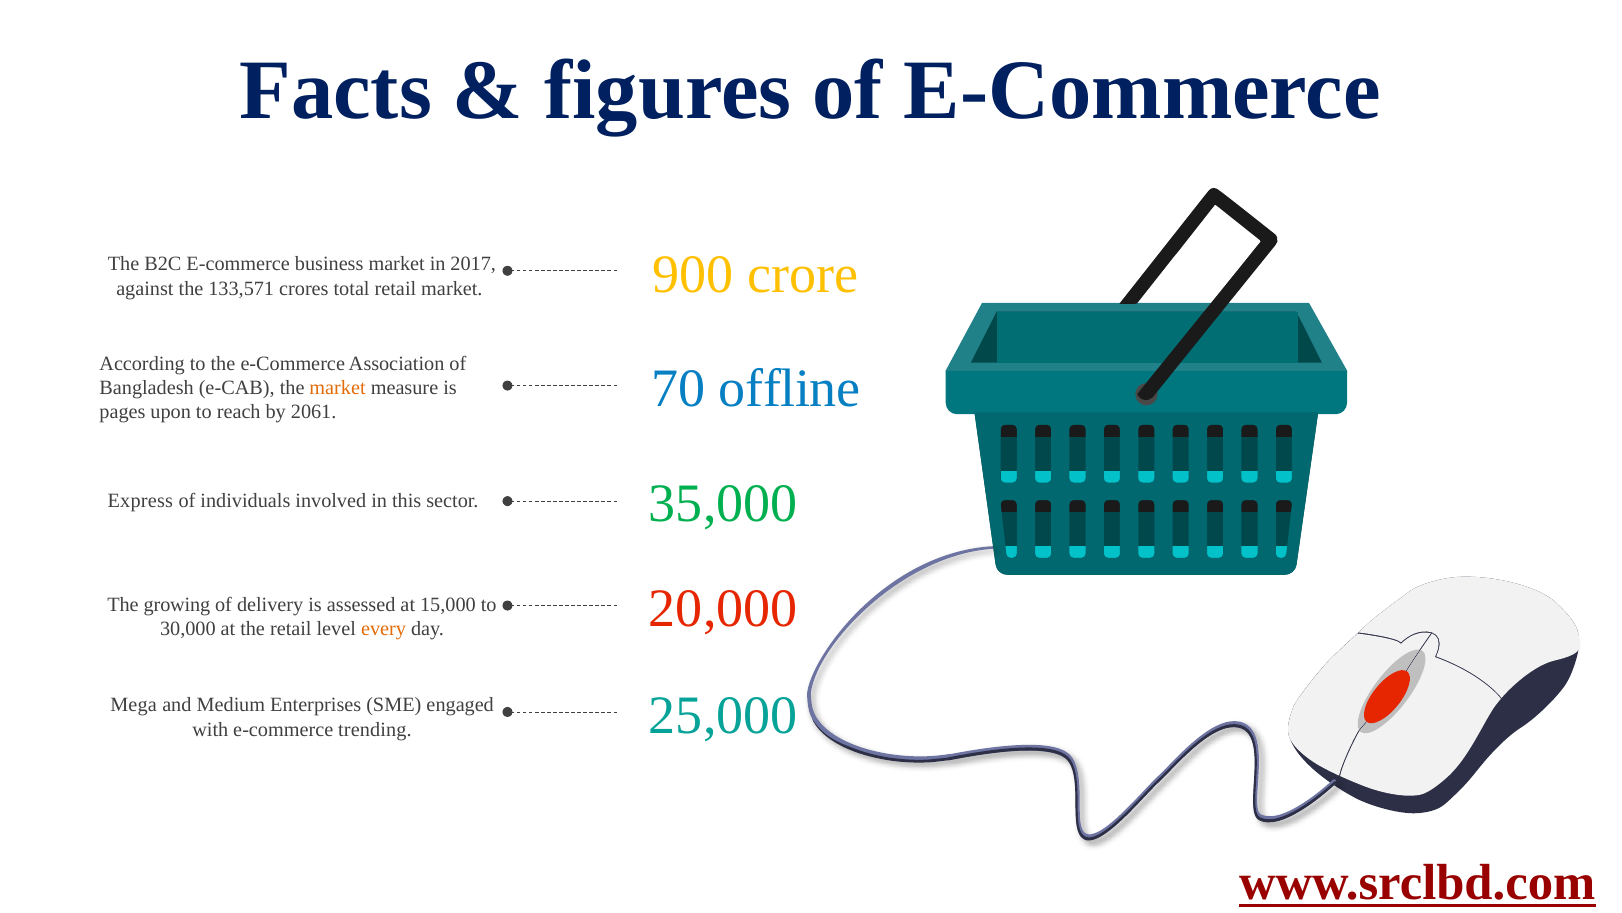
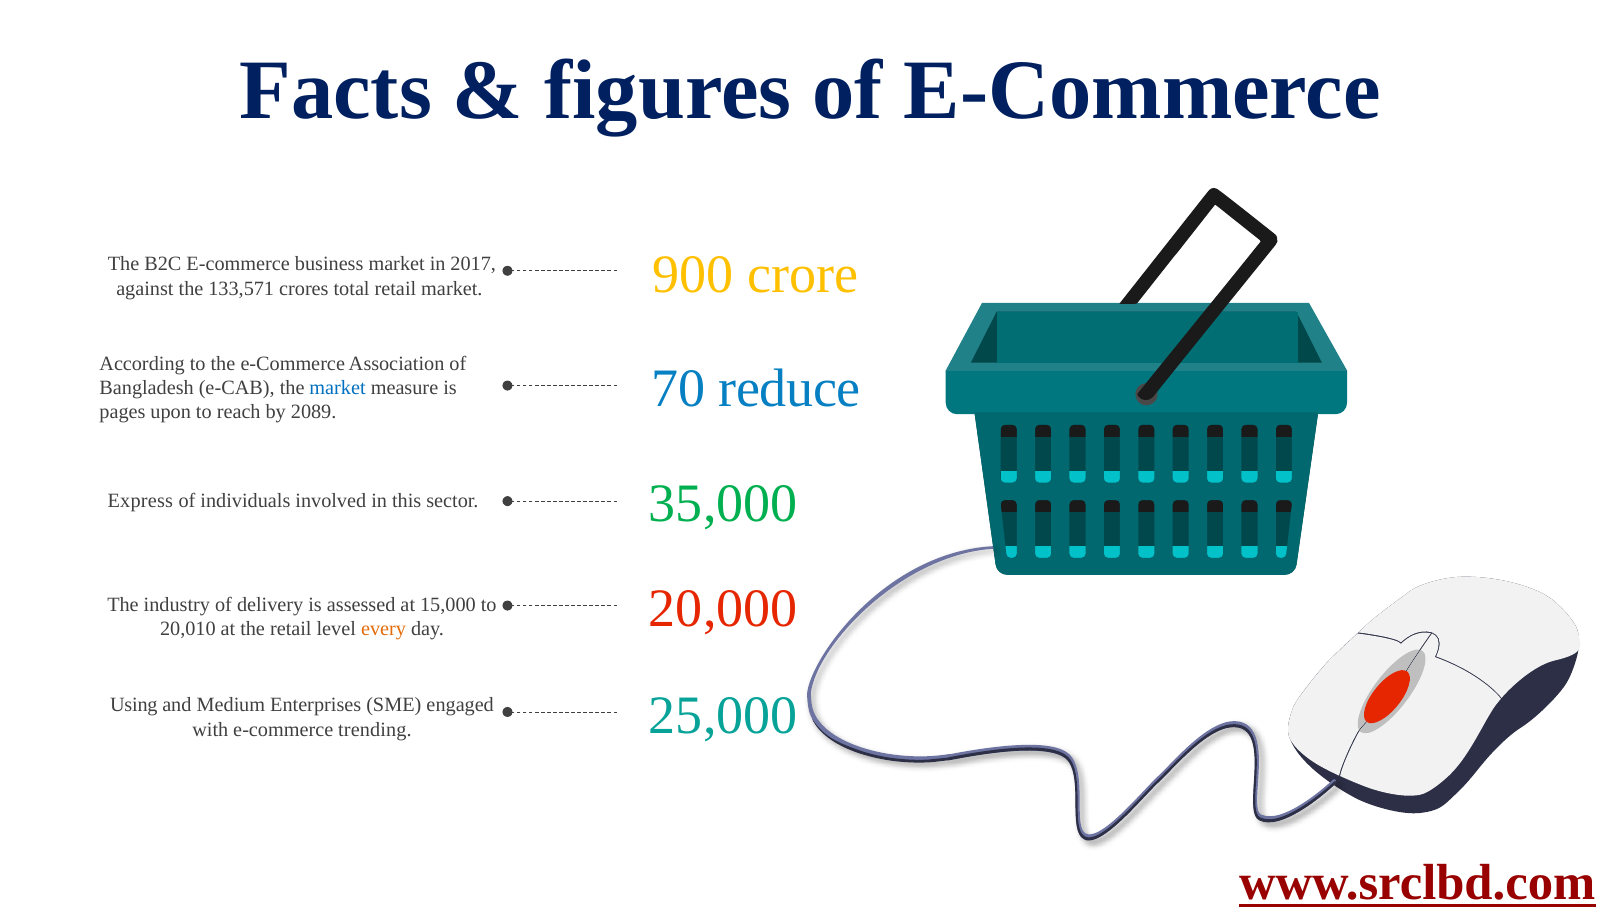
offline: offline -> reduce
market at (338, 387) colour: orange -> blue
2061: 2061 -> 2089
growing: growing -> industry
30,000: 30,000 -> 20,010
Mega: Mega -> Using
